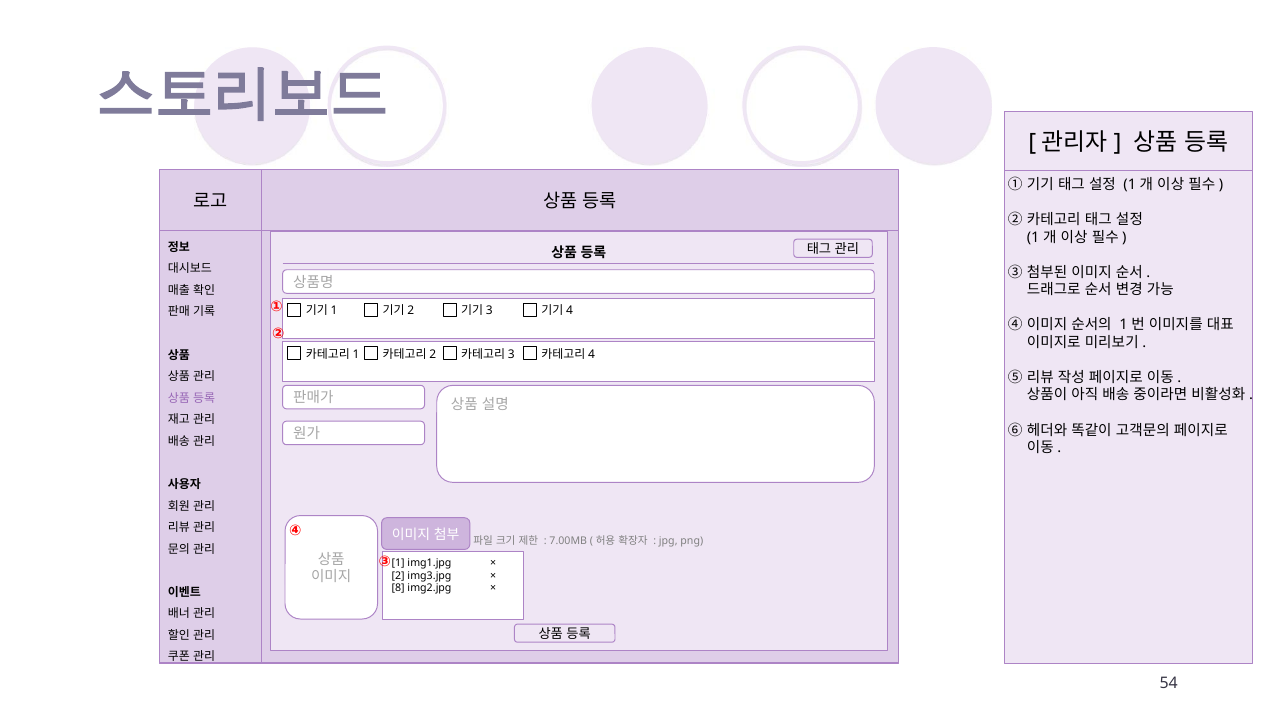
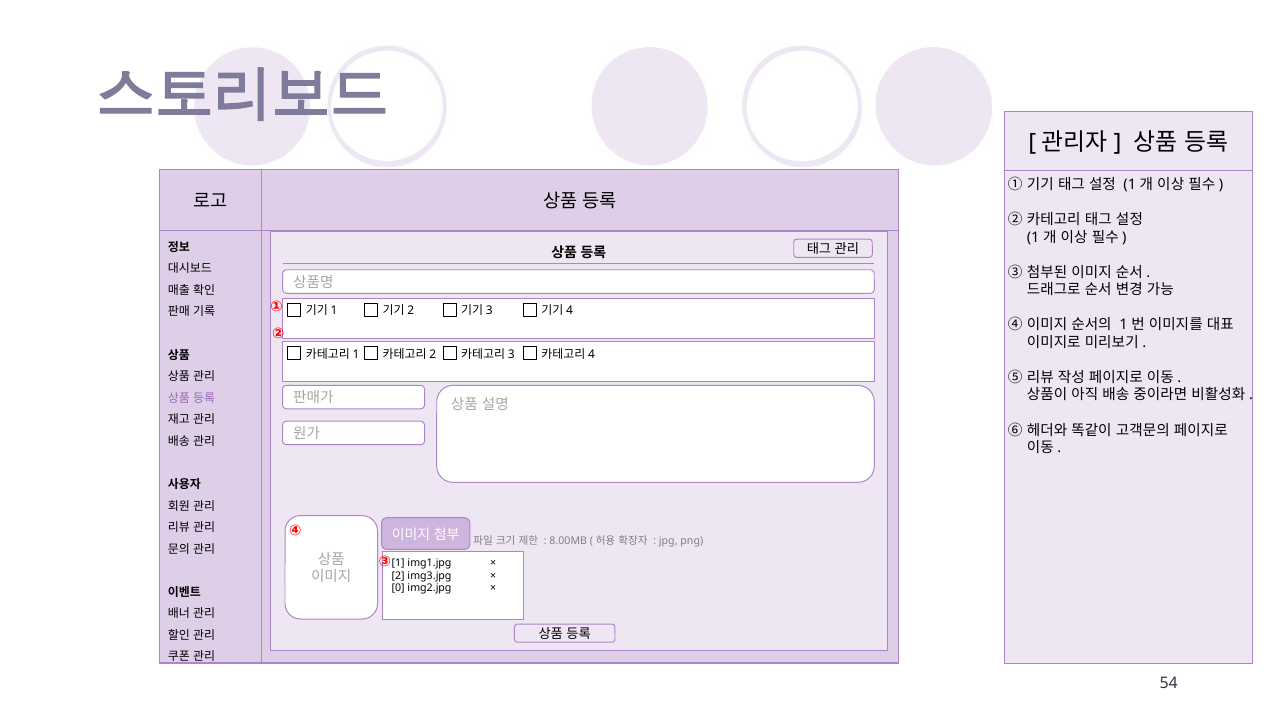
7.00MB: 7.00MB -> 8.00MB
8: 8 -> 0
